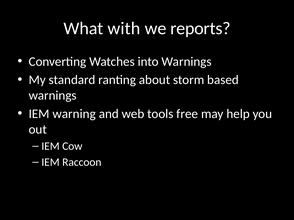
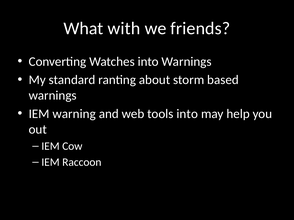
reports: reports -> friends
tools free: free -> into
